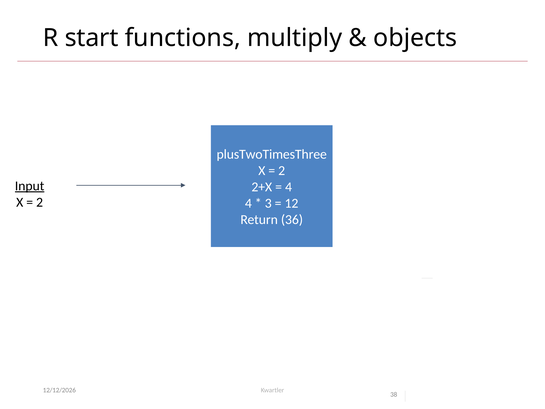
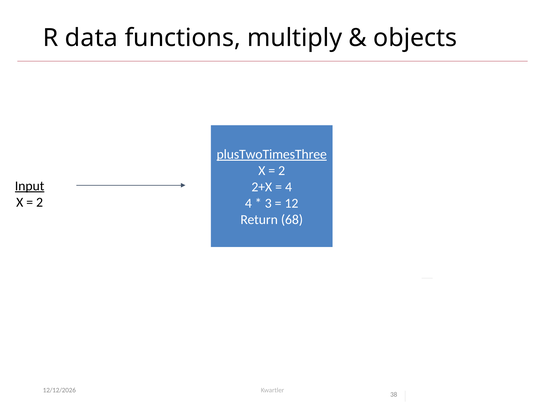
start: start -> data
plusTwoTimesThree underline: none -> present
36: 36 -> 68
